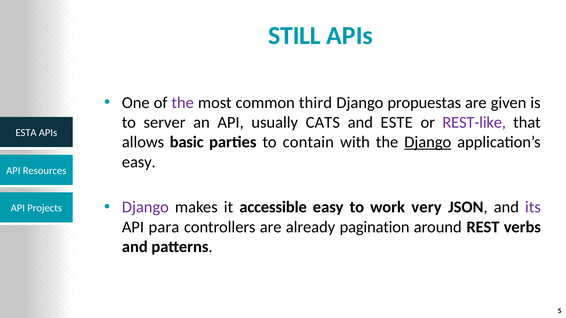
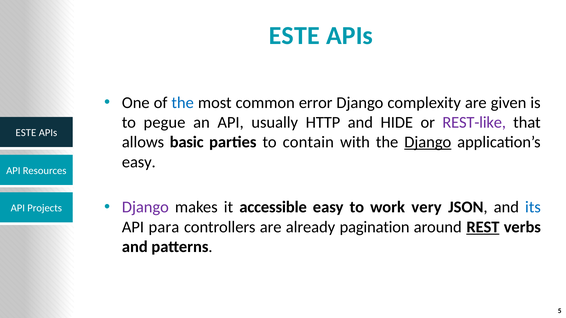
STILL at (295, 36): STILL -> ESTE
the at (183, 103) colour: purple -> blue
third: third -> error
propuestas: propuestas -> complexity
server: server -> pegue
CATS: CATS -> HTTP
ESTE: ESTE -> HIDE
ESTA at (26, 133): ESTA -> ESTE
its colour: purple -> blue
REST underline: none -> present
